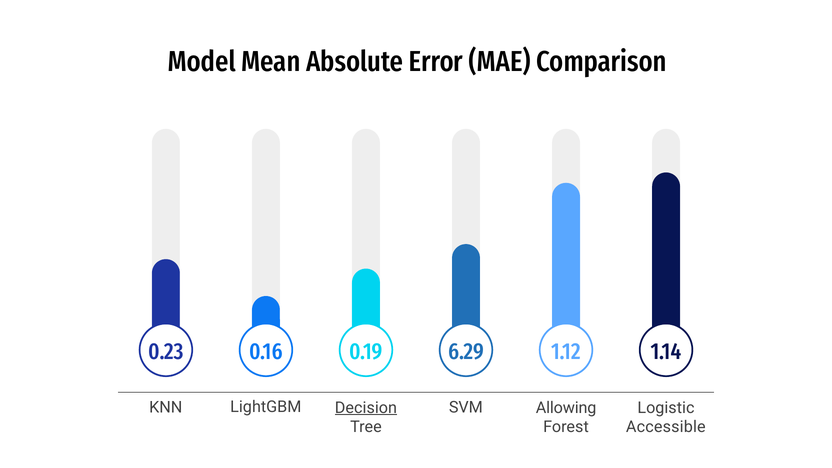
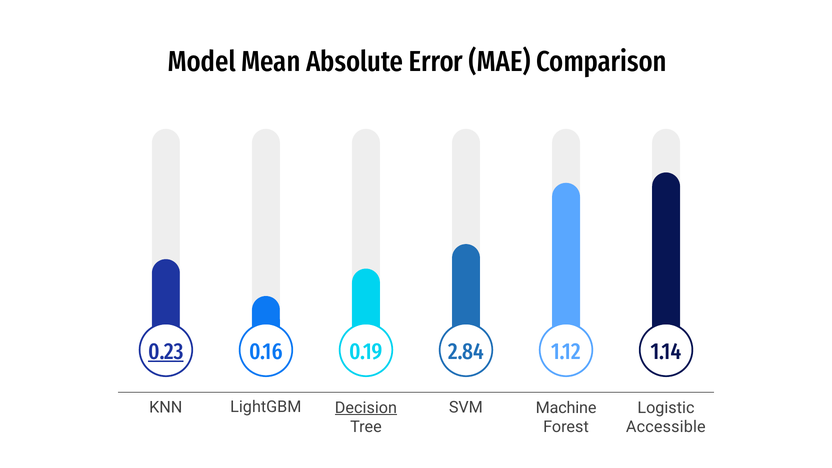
0.23 underline: none -> present
6.29: 6.29 -> 2.84
Allowing: Allowing -> Machine
